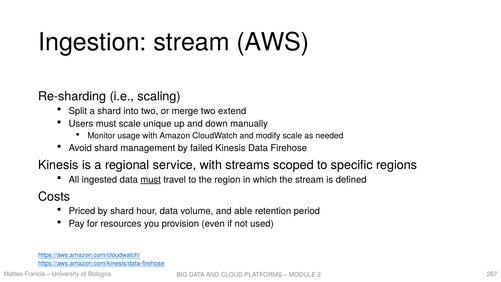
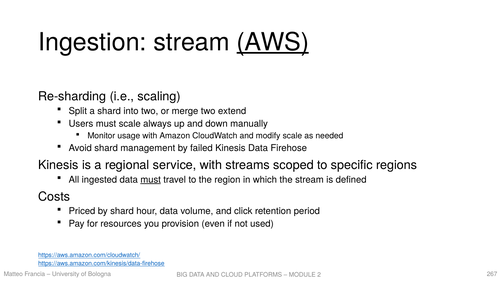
AWS underline: none -> present
unique: unique -> always
able: able -> click
